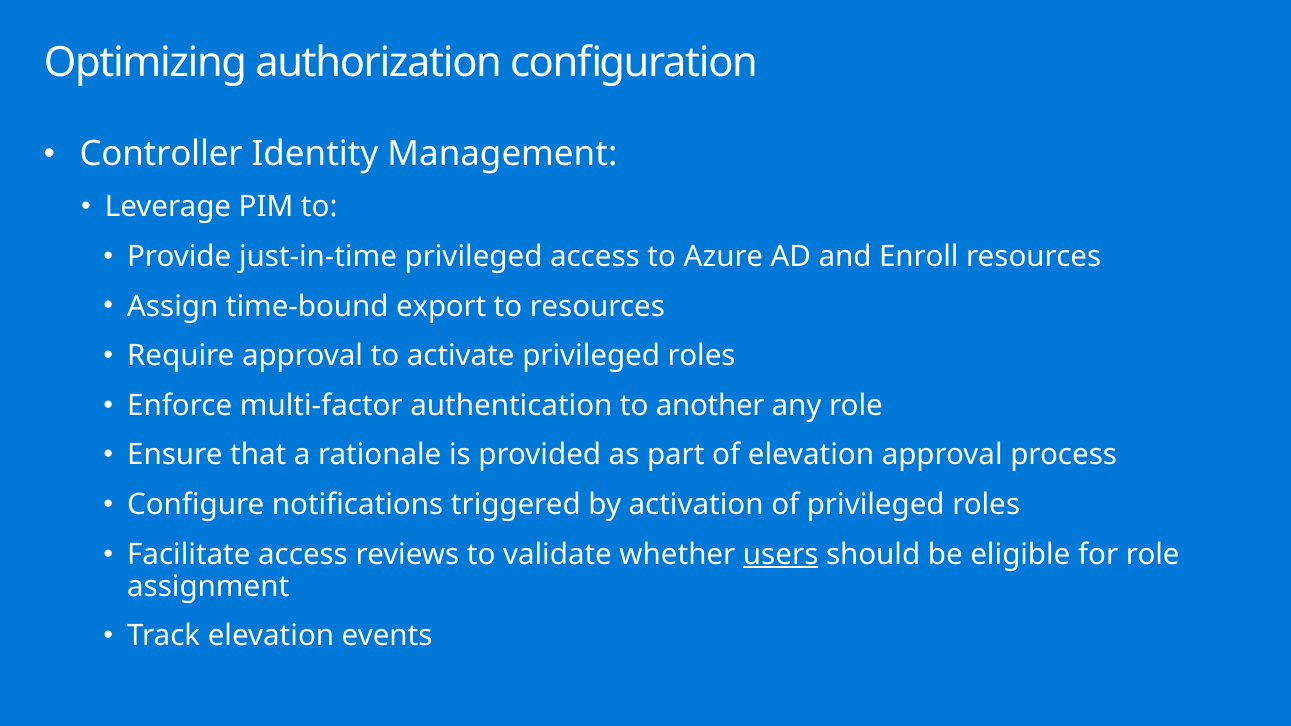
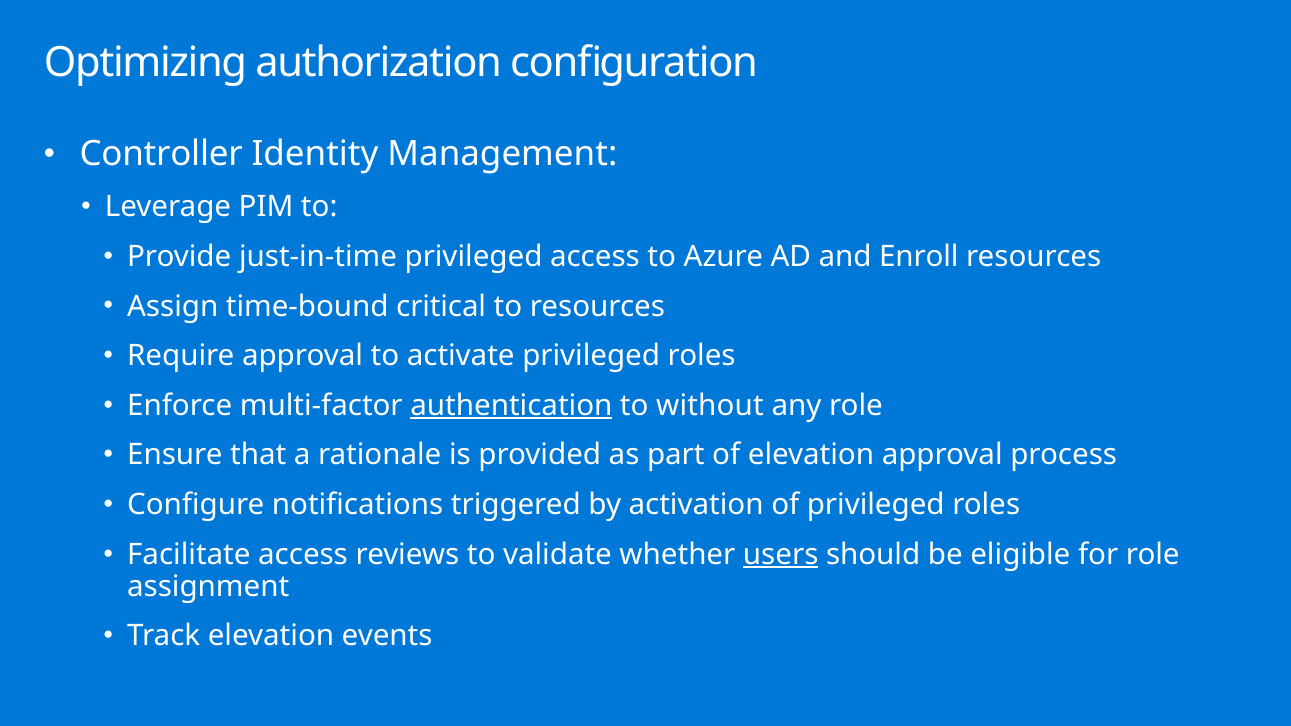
export: export -> critical
authentication underline: none -> present
another: another -> without
